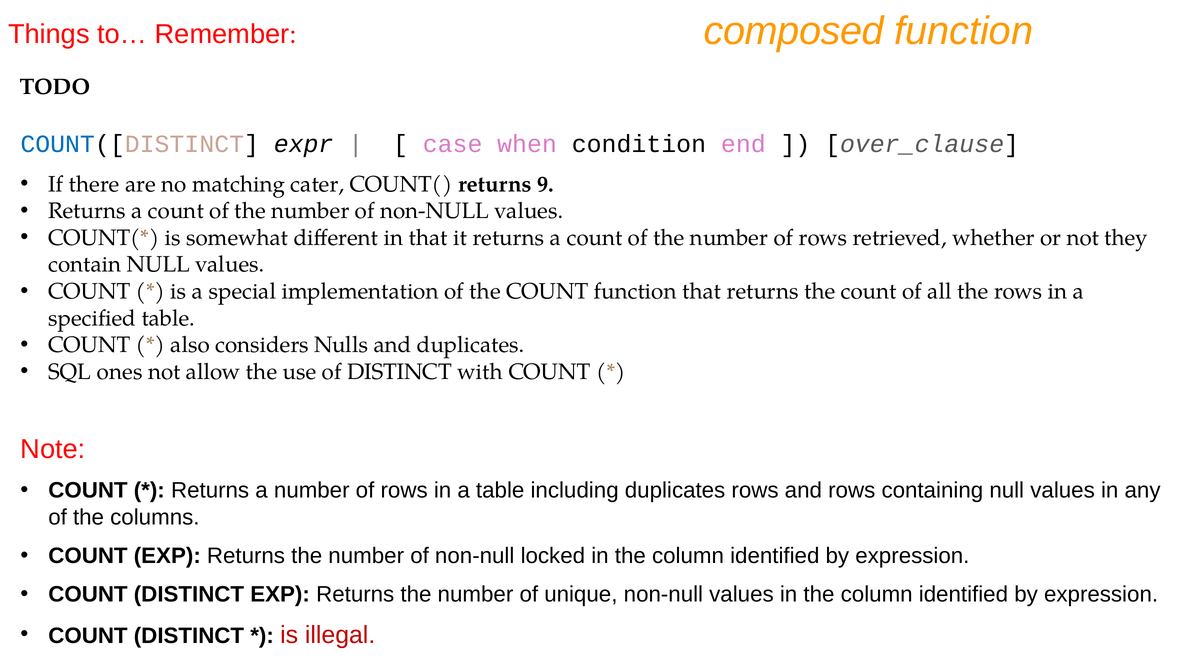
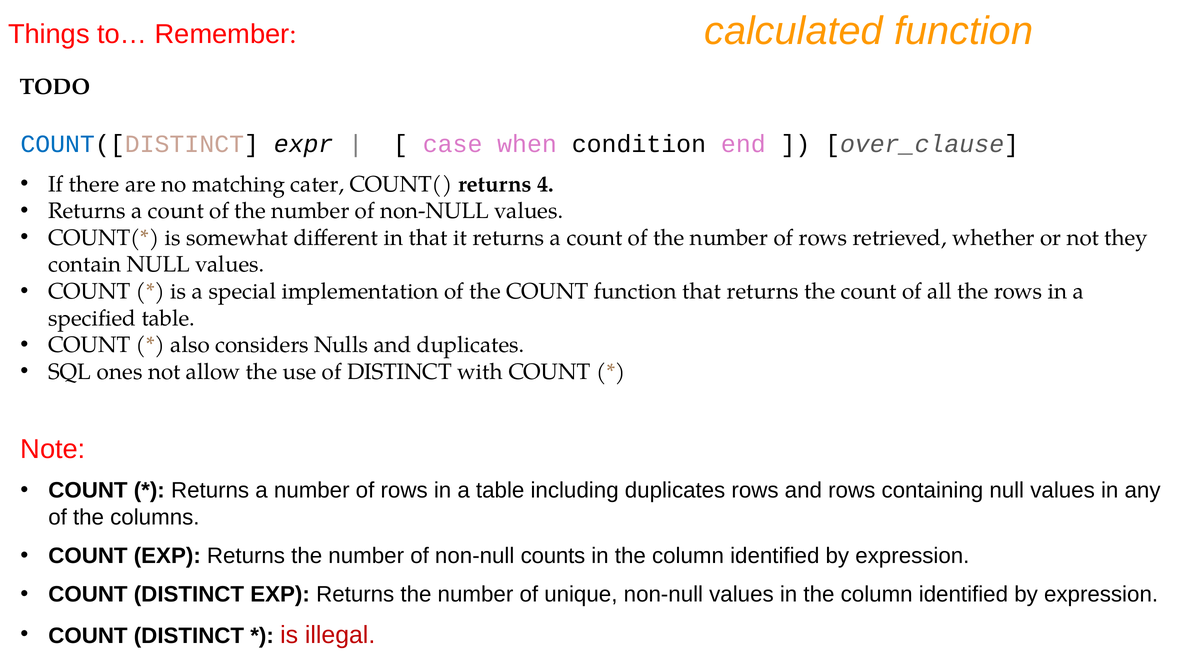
composed: composed -> calculated
9: 9 -> 4
locked: locked -> counts
